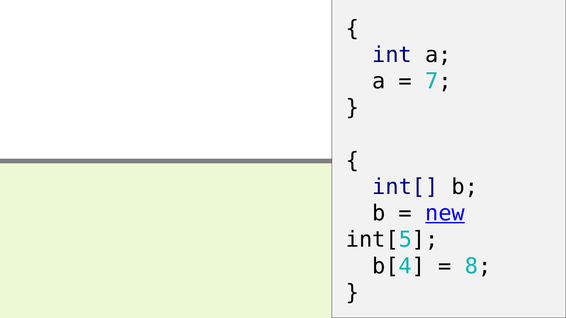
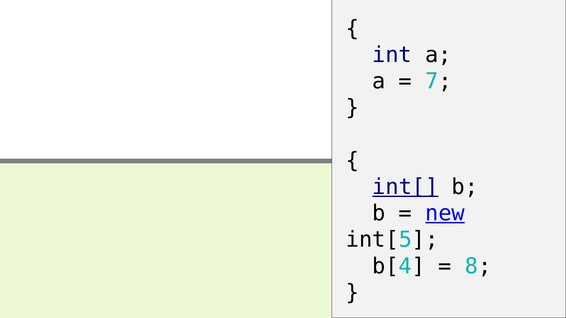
int[ underline: none -> present
